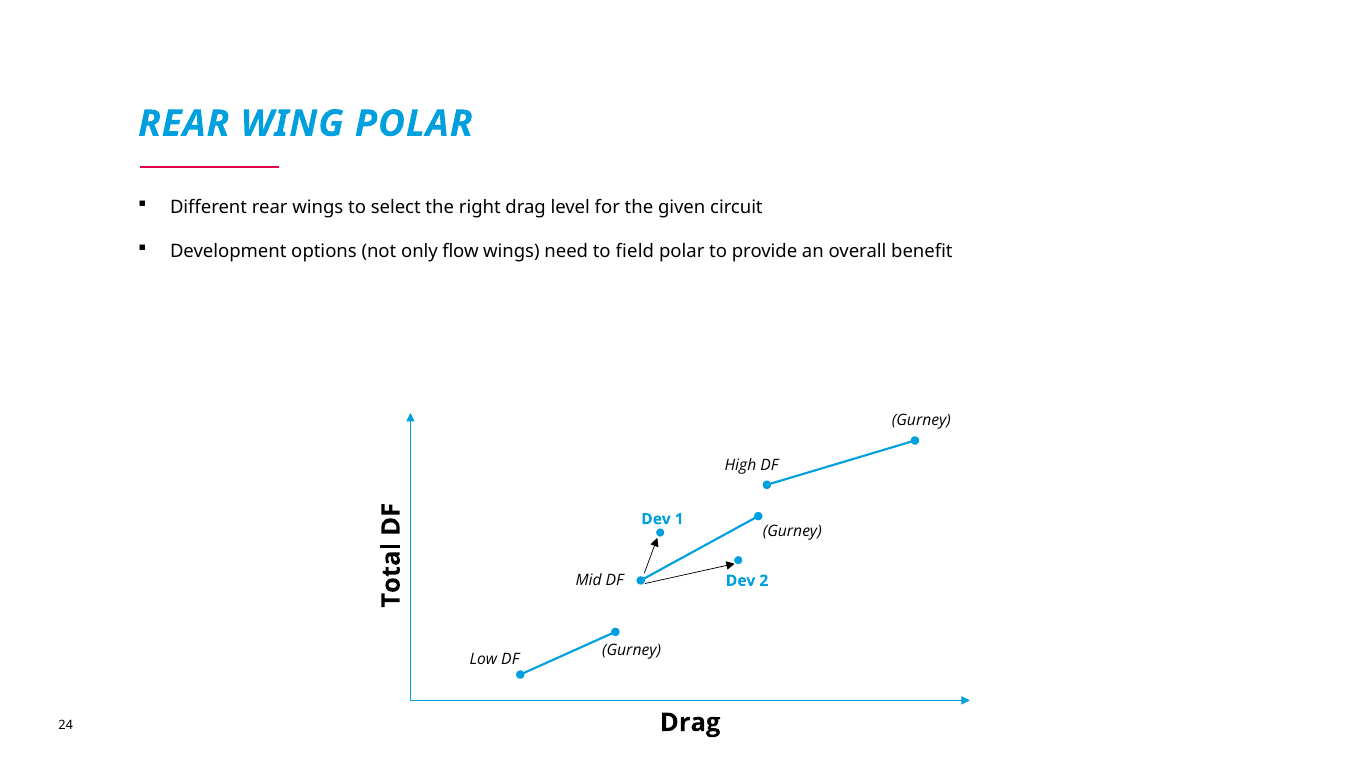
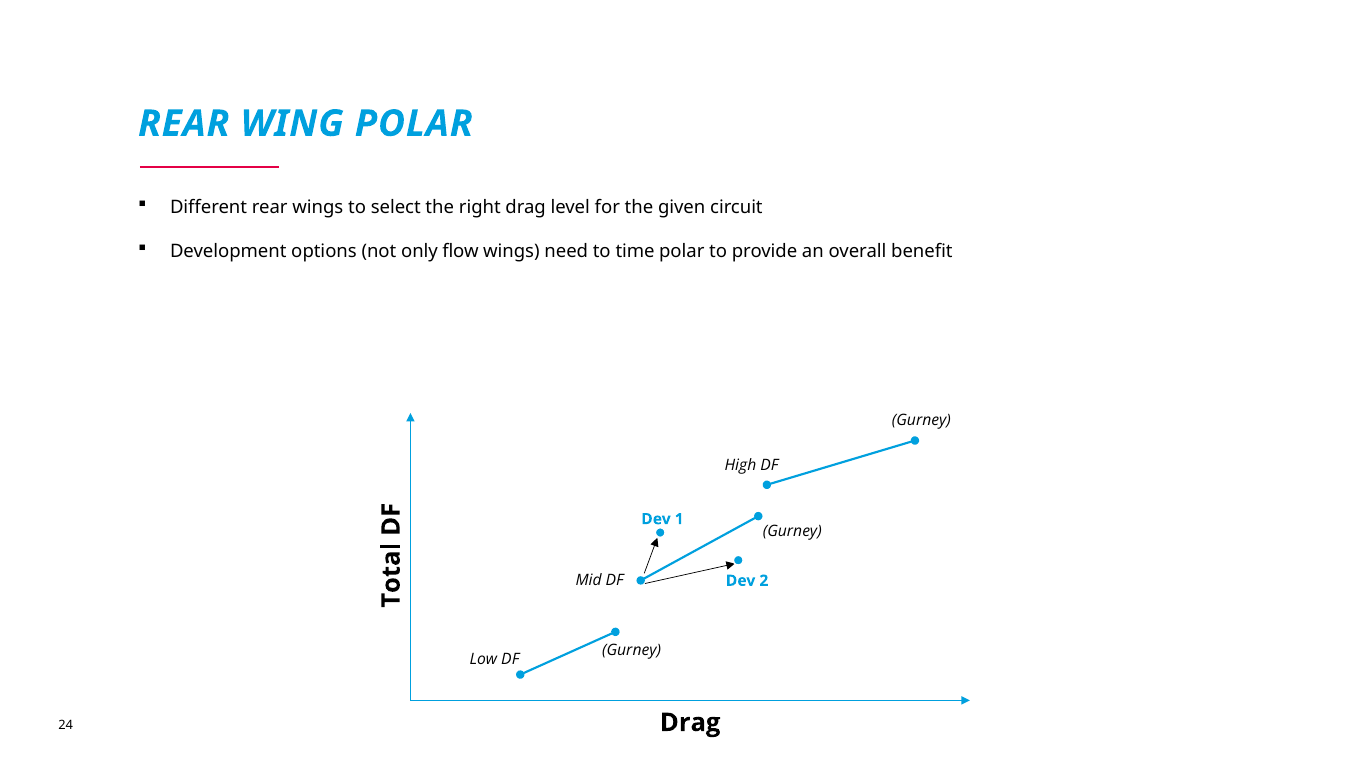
field: field -> time
